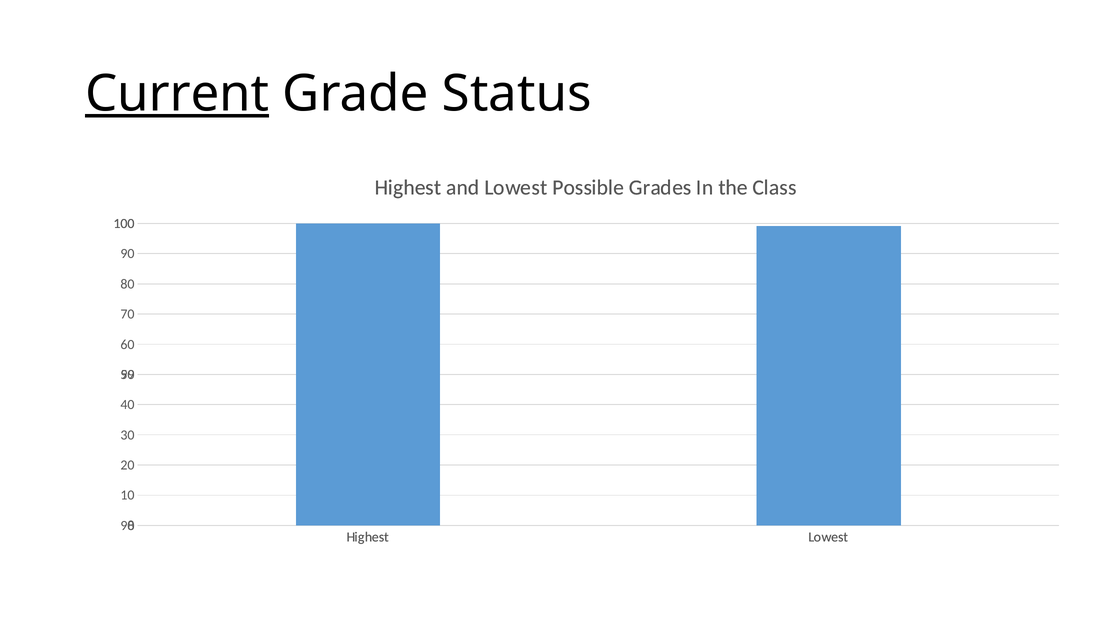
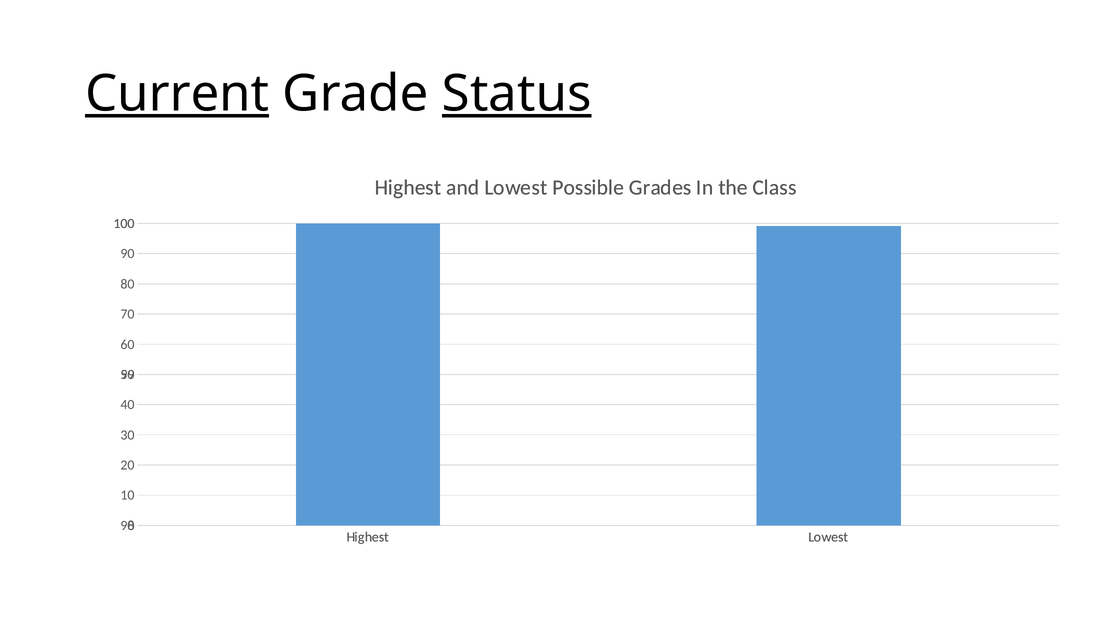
Status underline: none -> present
